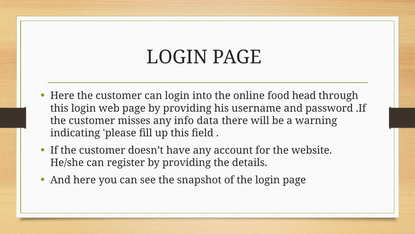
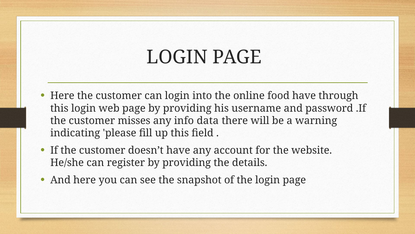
food head: head -> have
